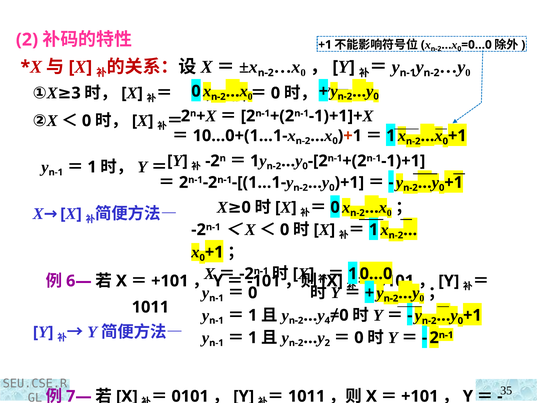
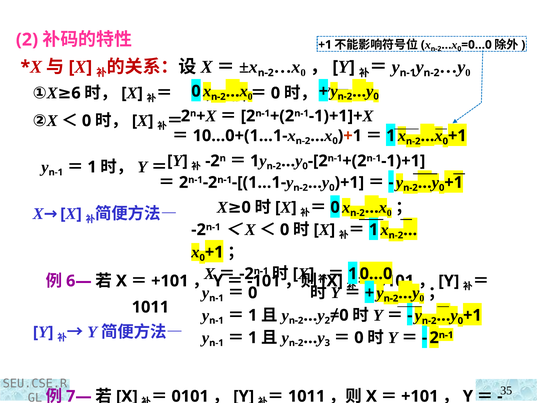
3: 3 -> 6
4 at (327, 320): 4 -> 2
2 at (327, 343): 2 -> 3
